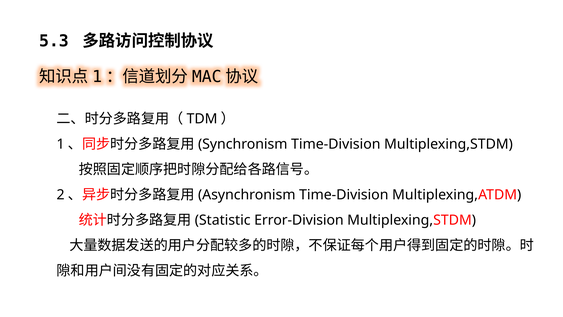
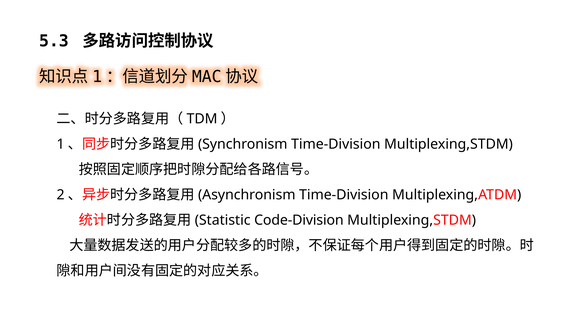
Error-Division: Error-Division -> Code-Division
